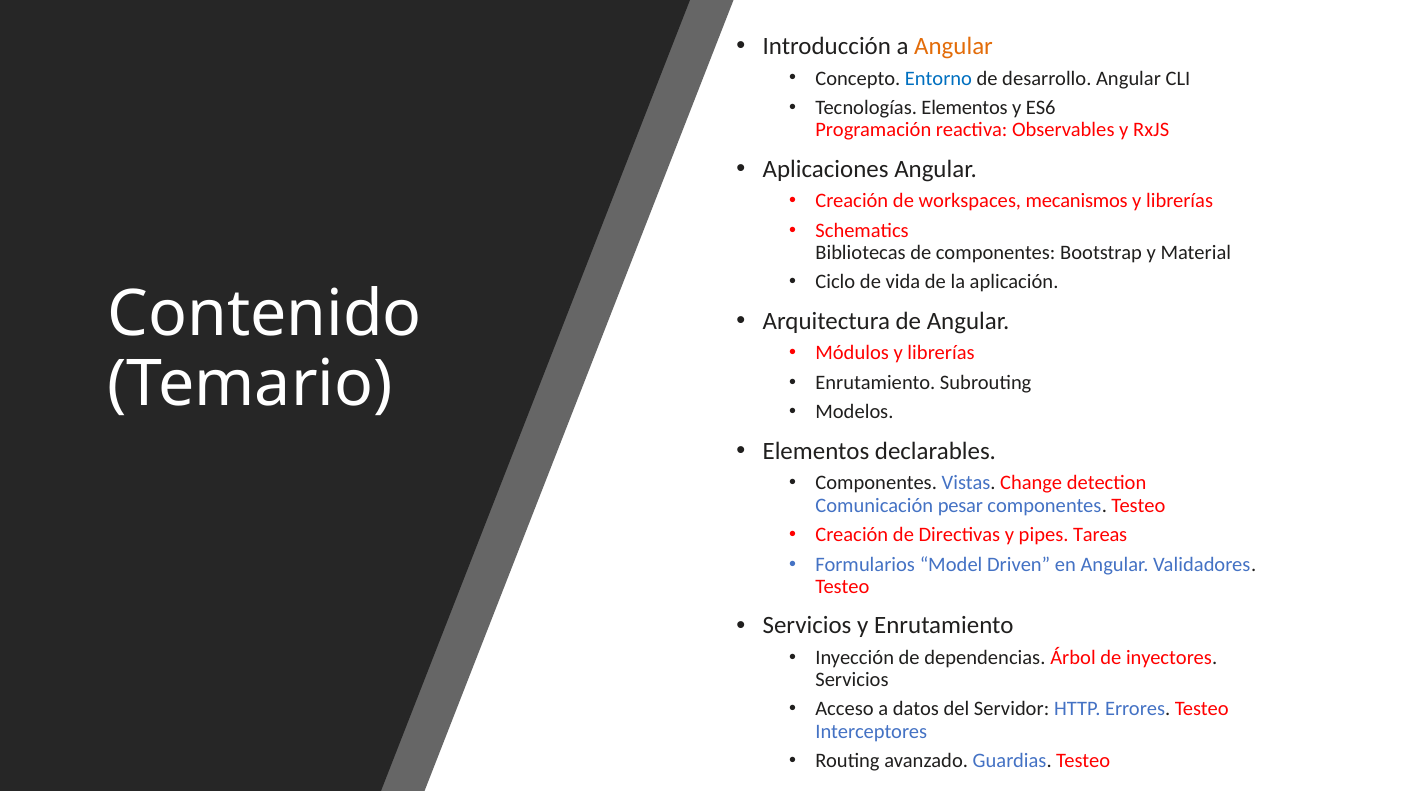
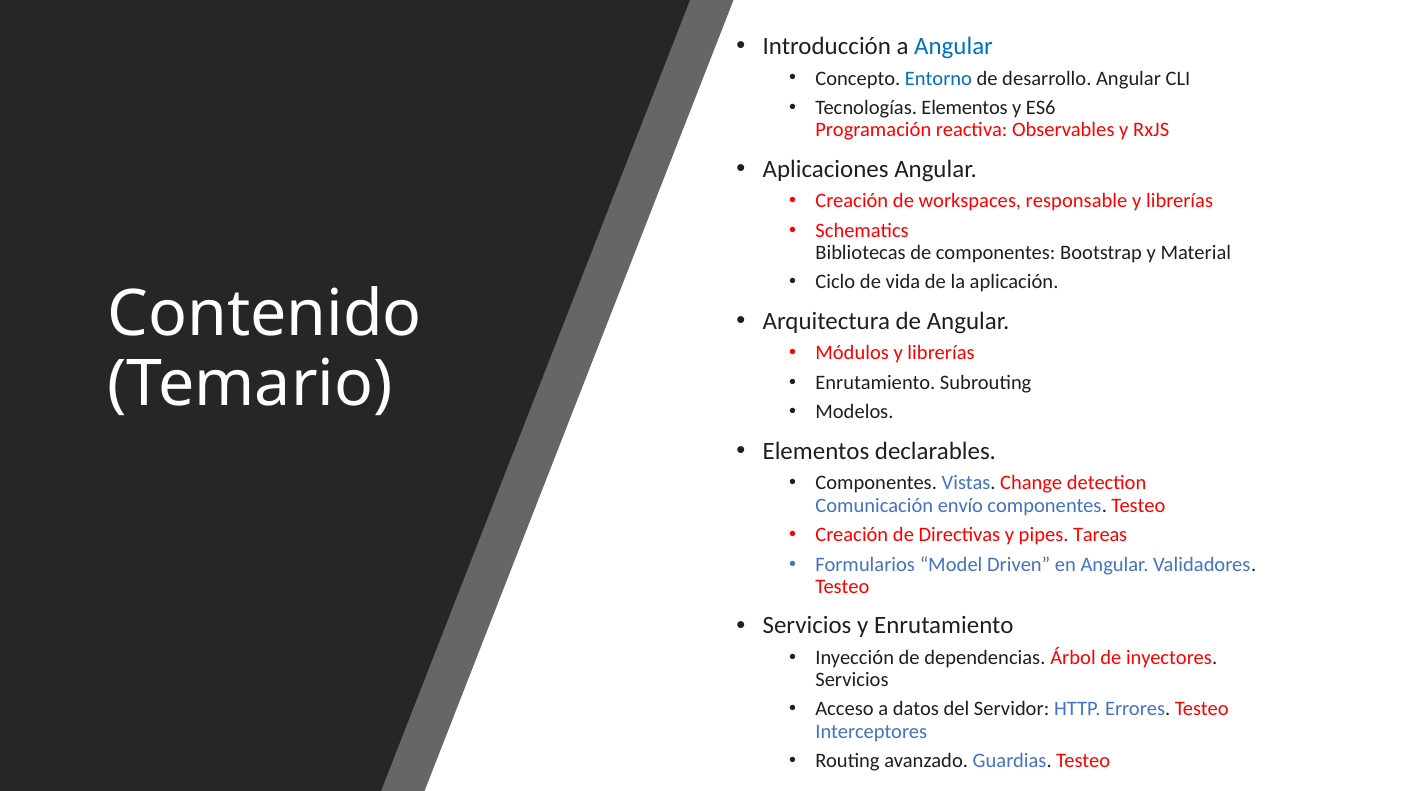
Angular at (954, 46) colour: orange -> blue
mecanismos: mecanismos -> responsable
pesar: pesar -> envío
